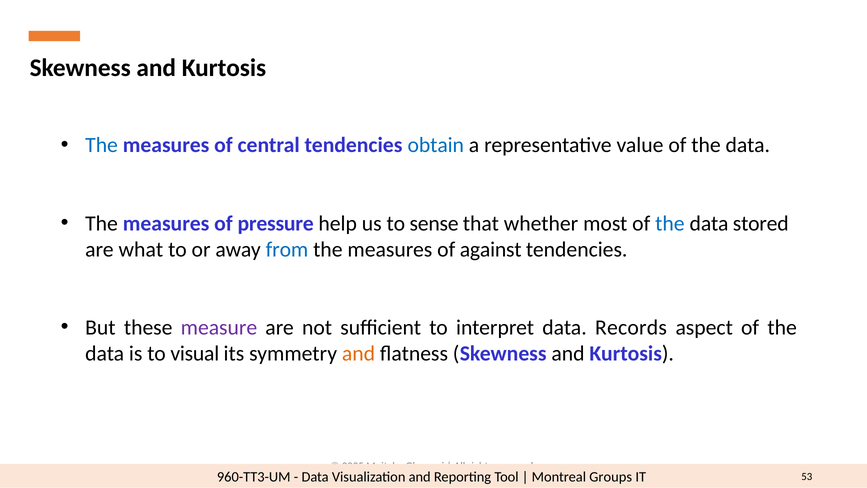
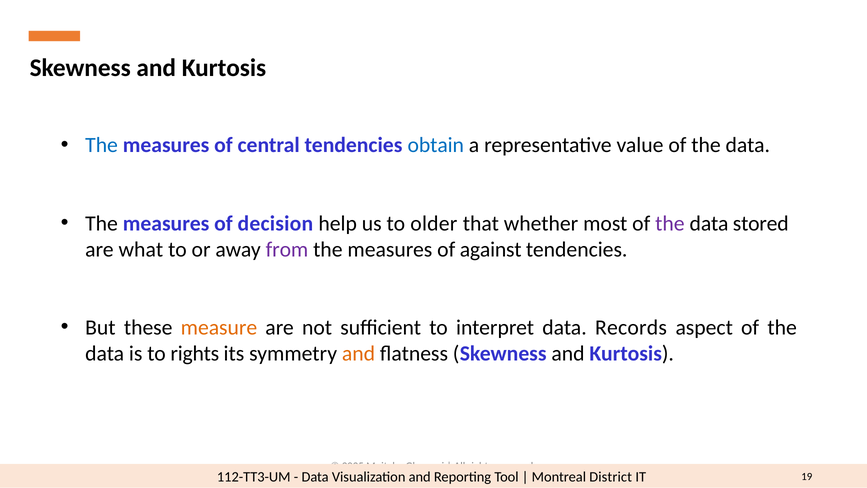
pressure: pressure -> decision
sense: sense -> older
the at (670, 223) colour: blue -> purple
from colour: blue -> purple
measure colour: purple -> orange
to visual: visual -> rights
960-TT3-UM: 960-TT3-UM -> 112-TT3-UM
Groups: Groups -> District
53: 53 -> 19
